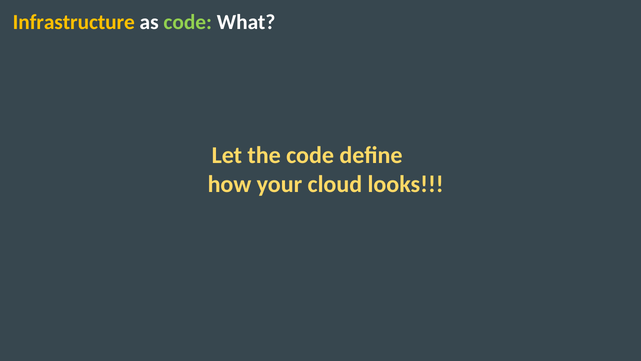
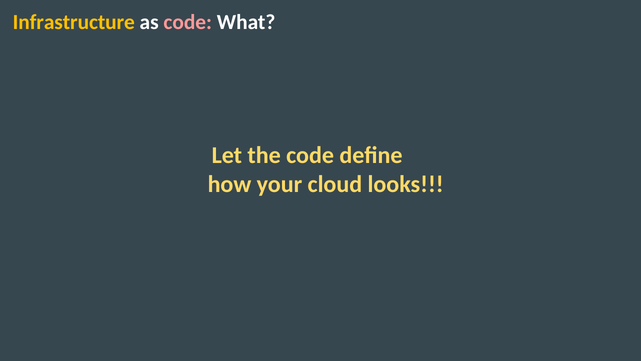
code at (188, 22) colour: light green -> pink
